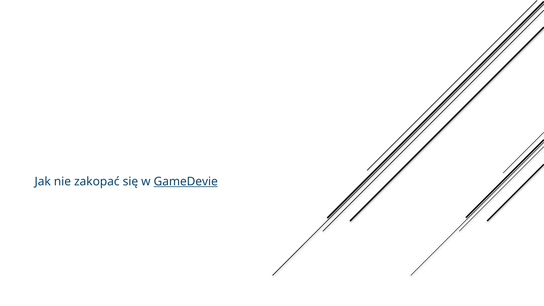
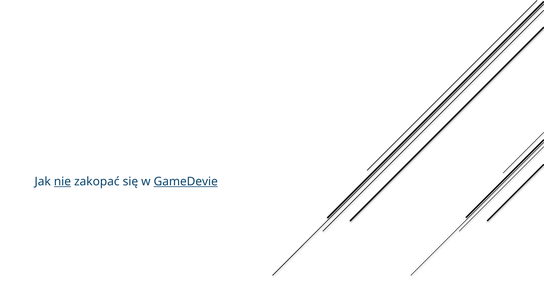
nie underline: none -> present
